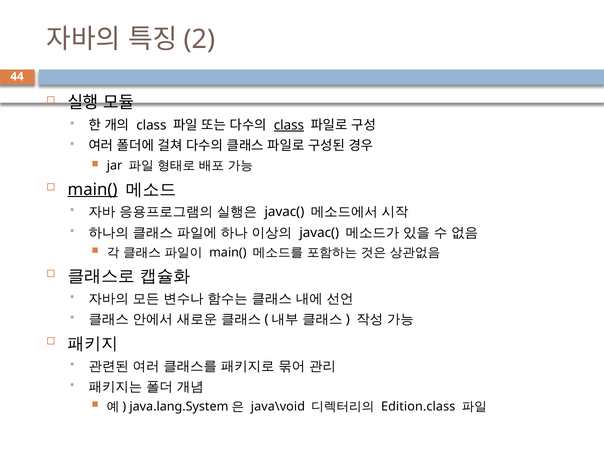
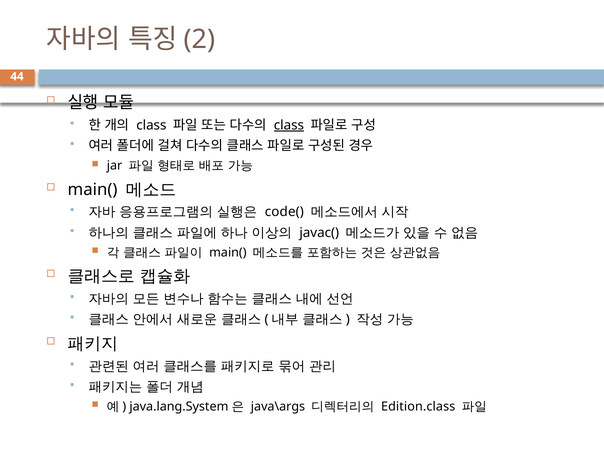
main( at (93, 189) underline: present -> none
javac( at (284, 212): javac( -> code(
java\void: java\void -> java\args
